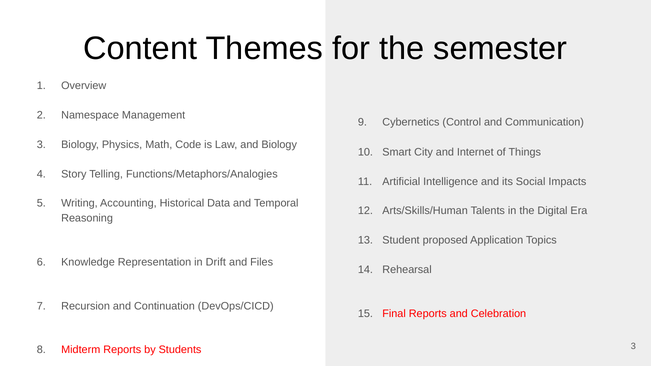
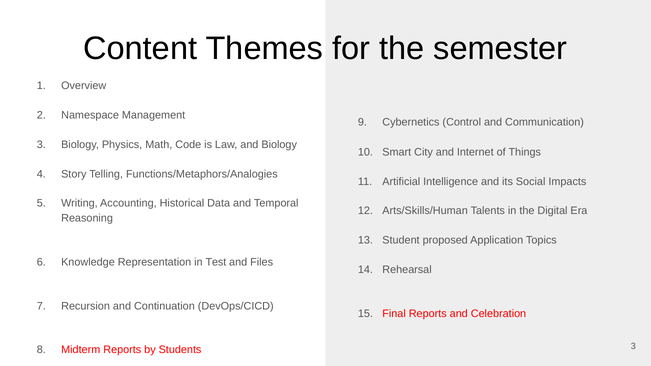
Drift: Drift -> Test
